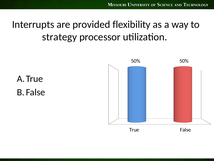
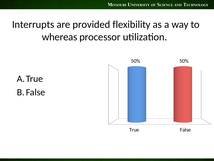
strategy: strategy -> whereas
